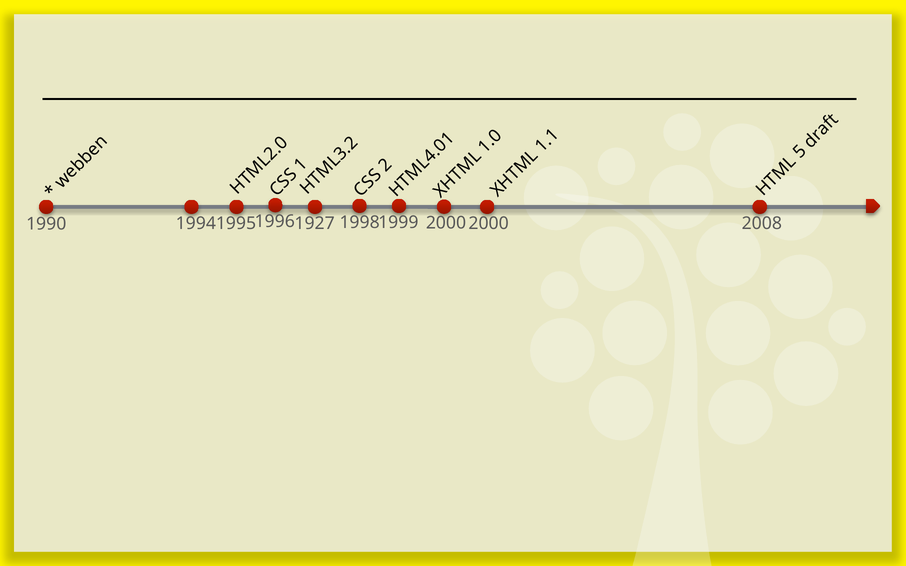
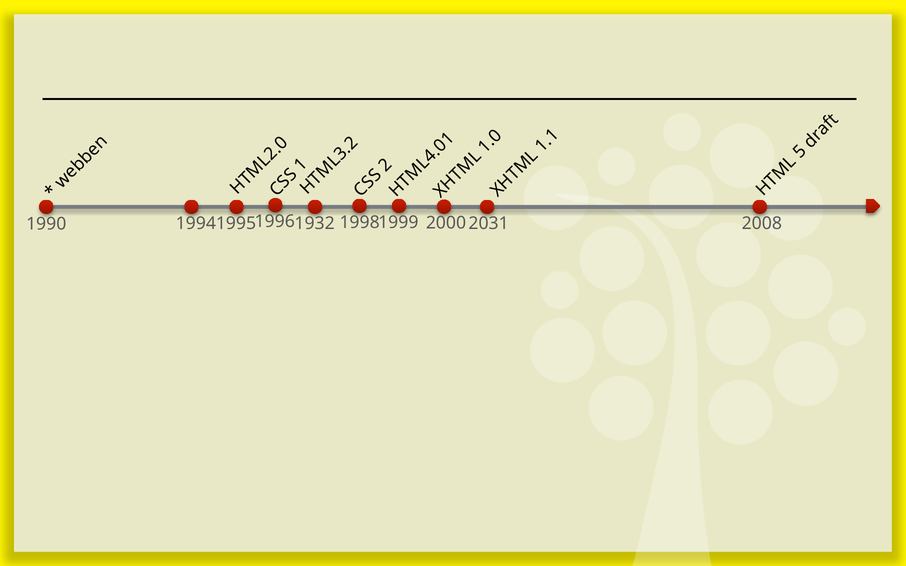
1927: 1927 -> 1932
1994 2000: 2000 -> 2031
